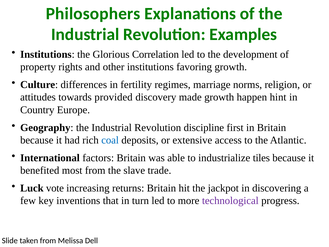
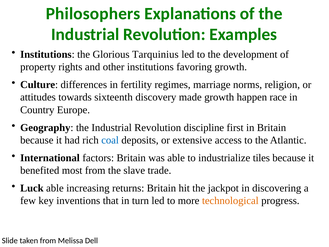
Correlation: Correlation -> Tarquinius
provided: provided -> sixteenth
hint: hint -> race
Luck vote: vote -> able
technological colour: purple -> orange
